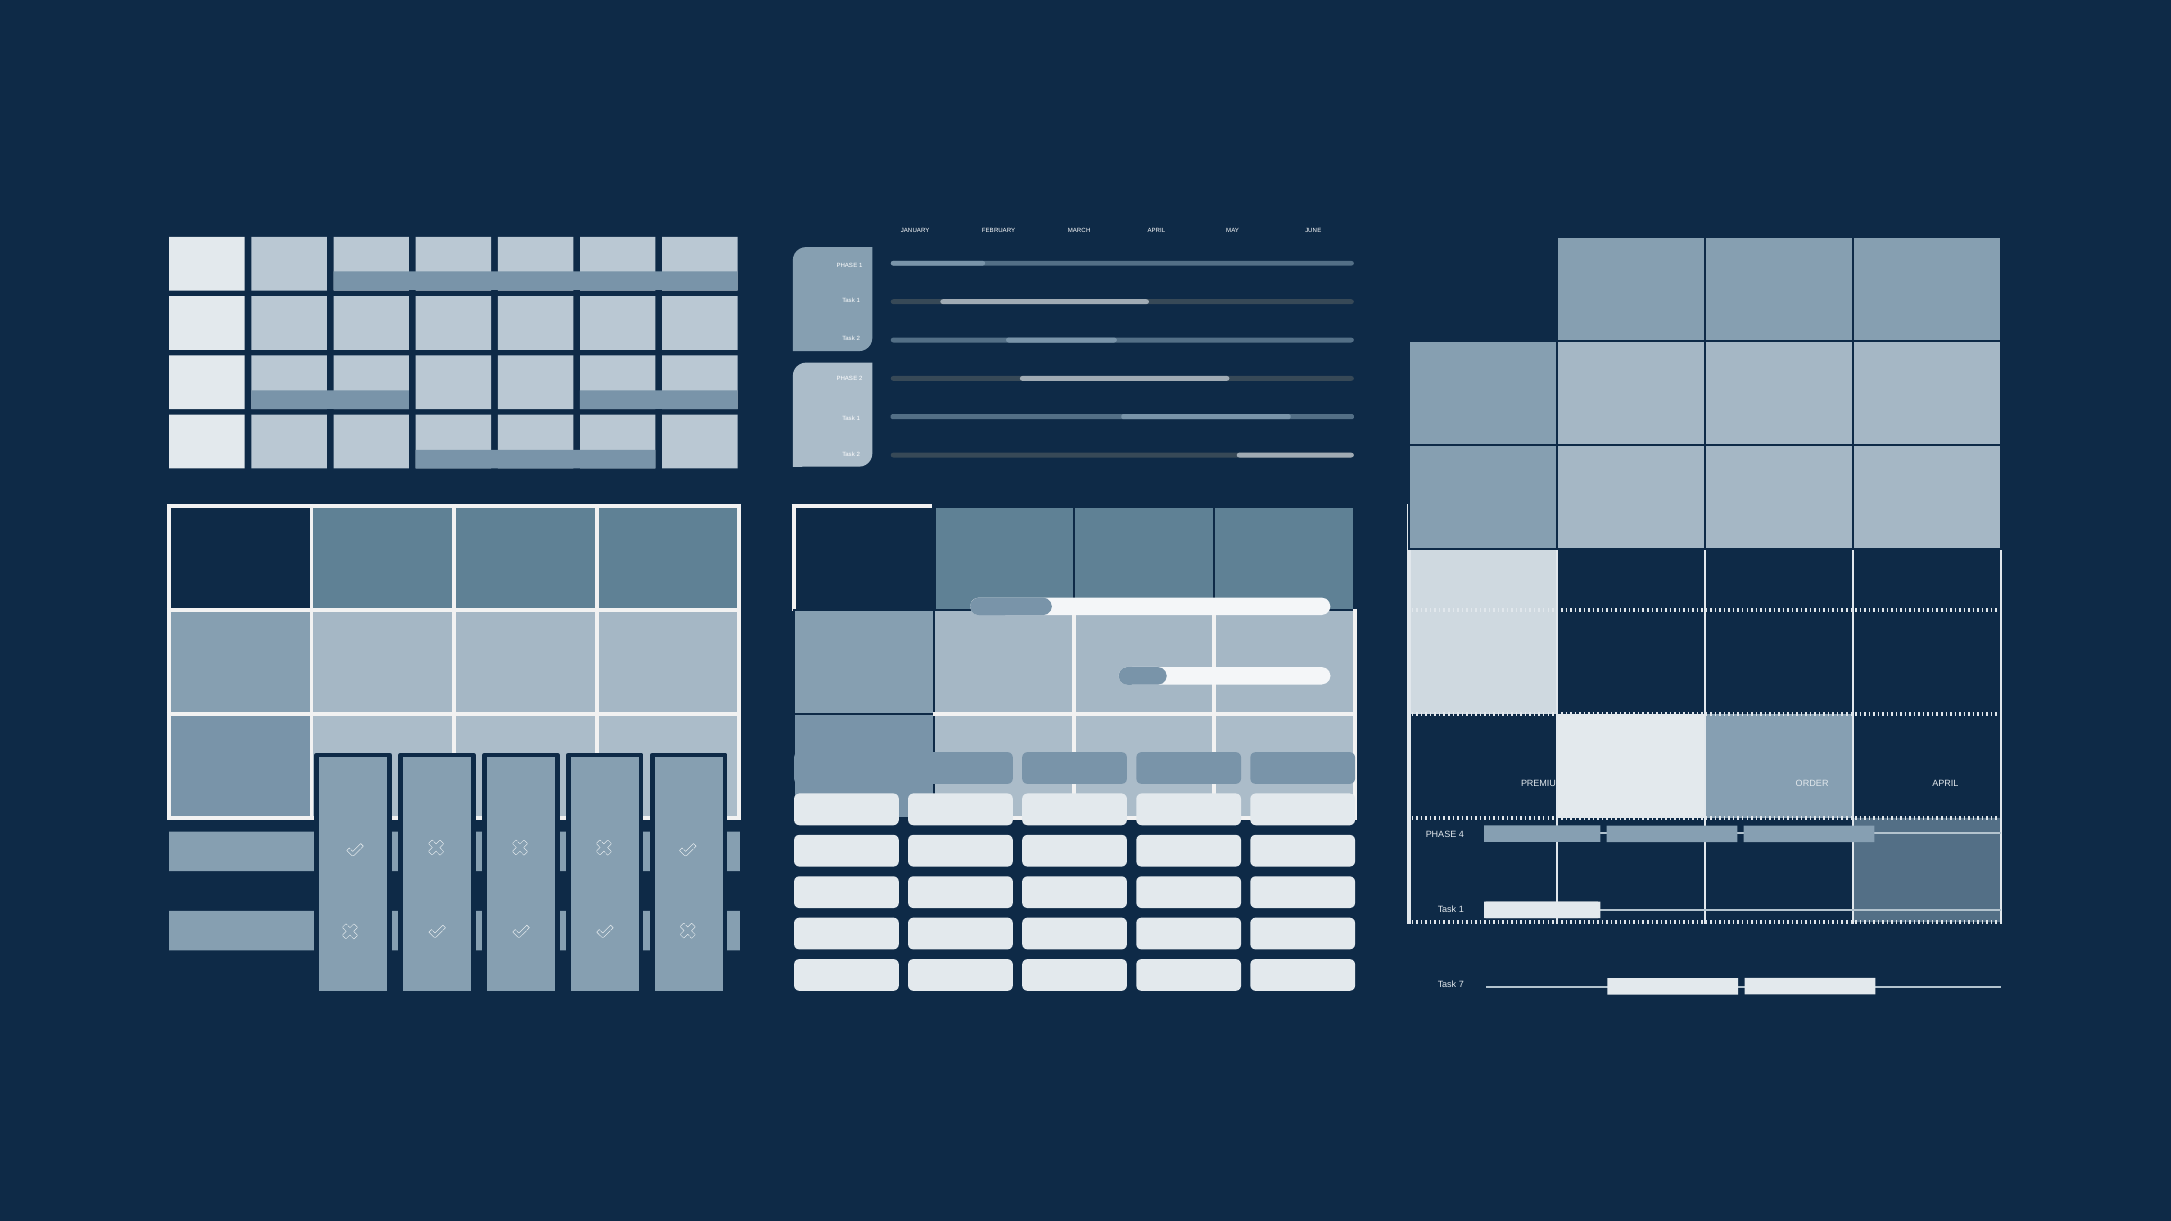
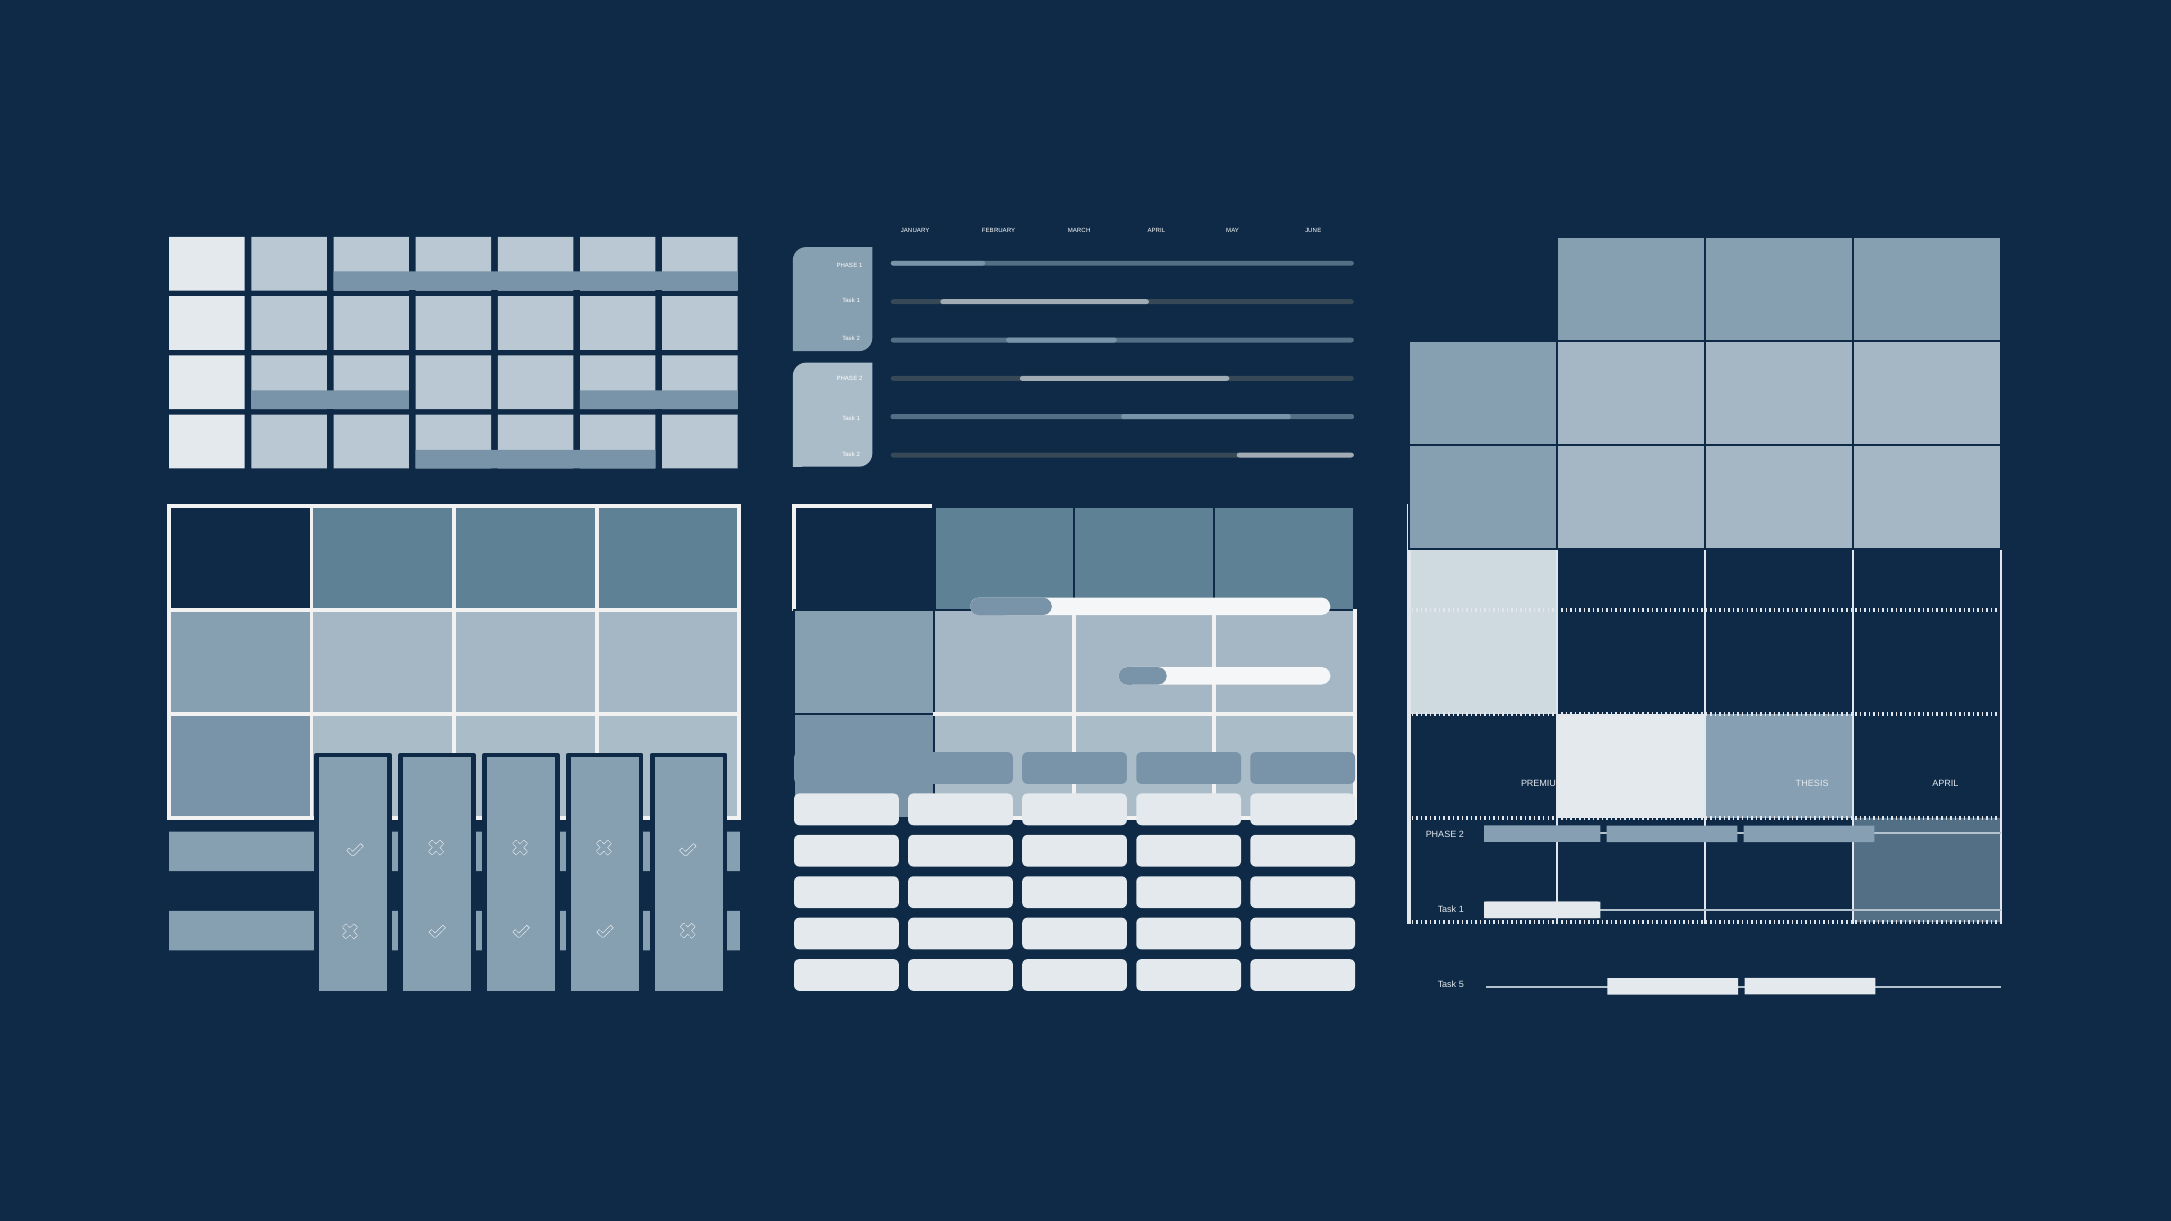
ORDER: ORDER -> THESIS
4 at (1461, 834): 4 -> 2
7: 7 -> 5
